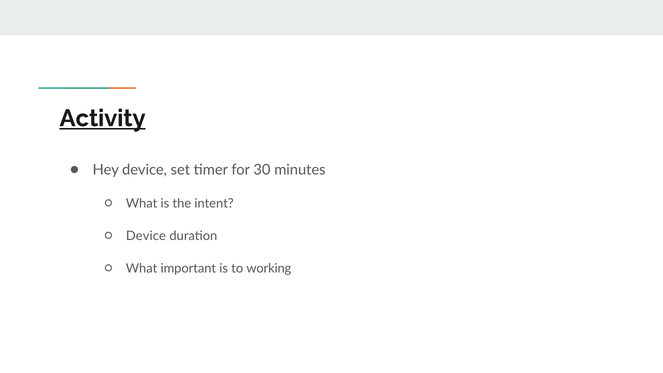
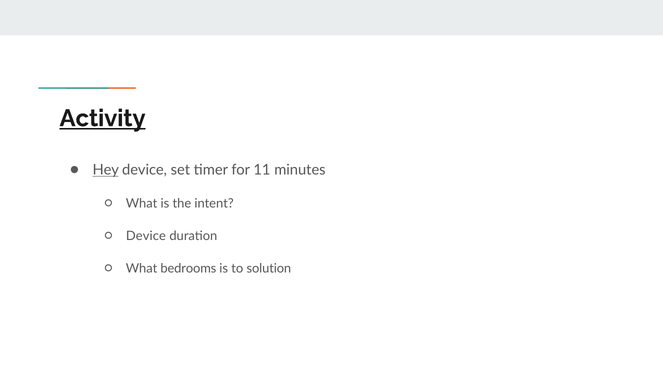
Hey underline: none -> present
30: 30 -> 11
important: important -> bedrooms
working: working -> solution
